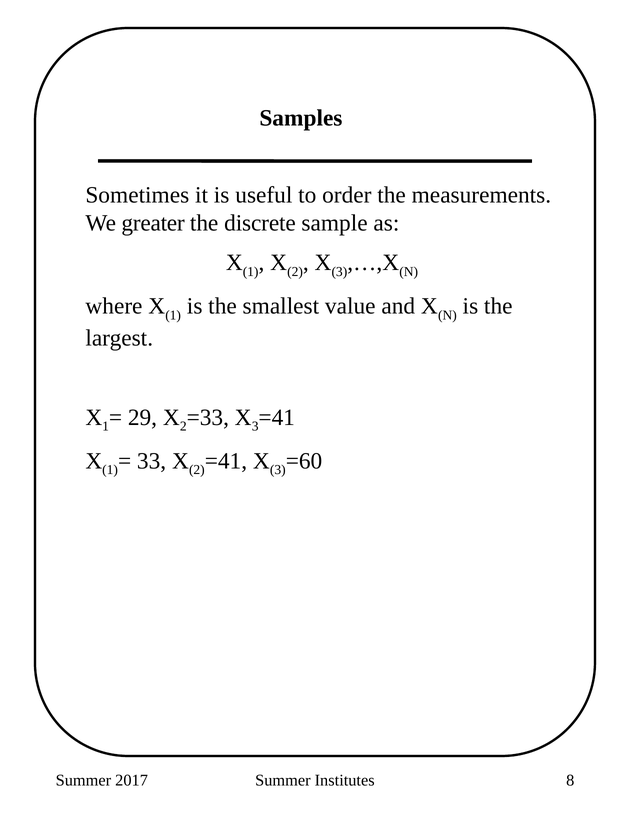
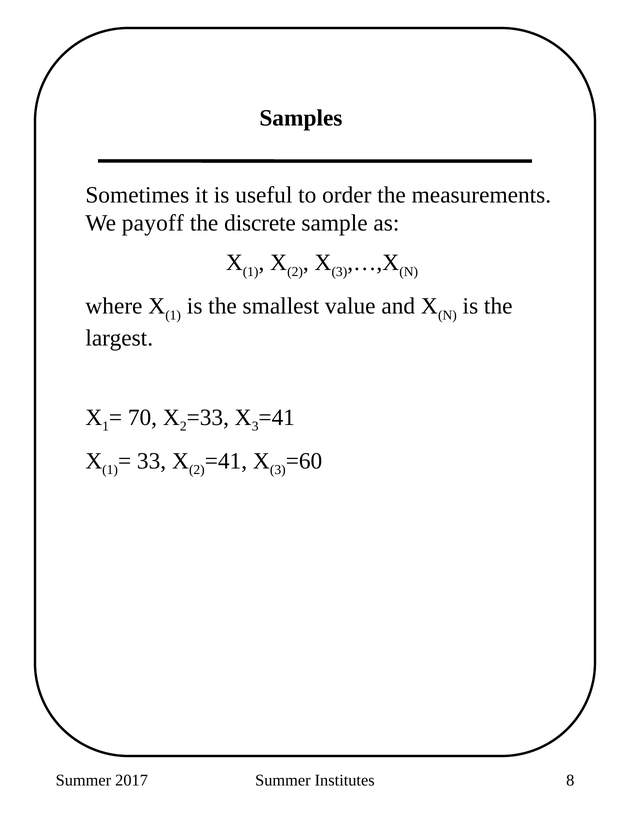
greater: greater -> payoff
29: 29 -> 70
